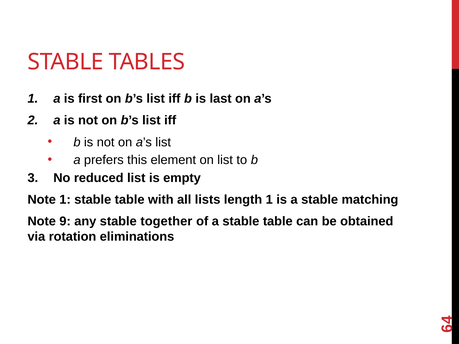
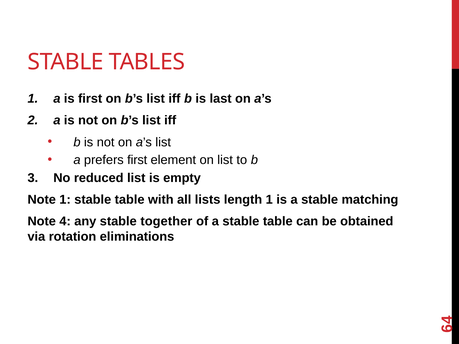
prefers this: this -> first
Note 9: 9 -> 4
